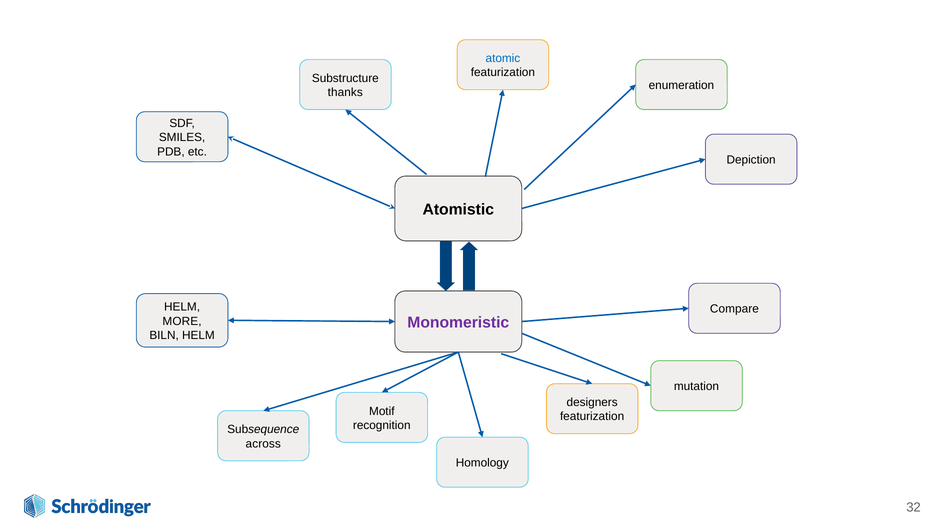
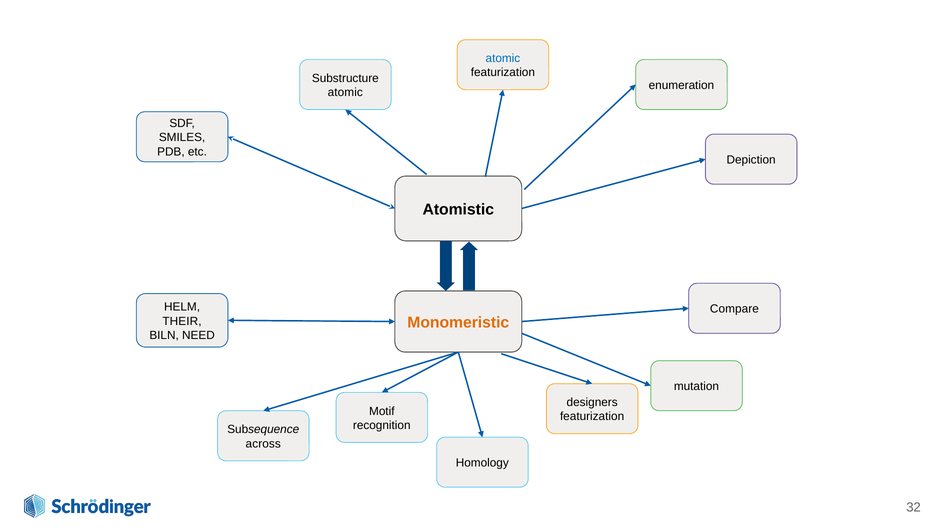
thanks at (345, 92): thanks -> atomic
Monomeristic colour: purple -> orange
MORE: MORE -> THEIR
BILN HELM: HELM -> NEED
